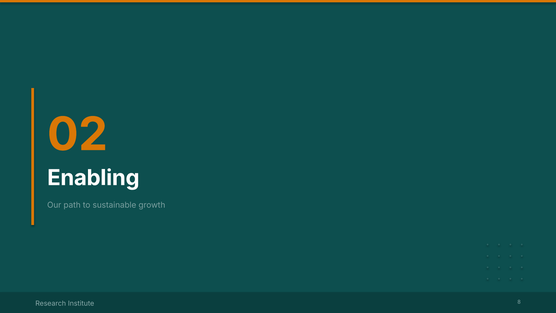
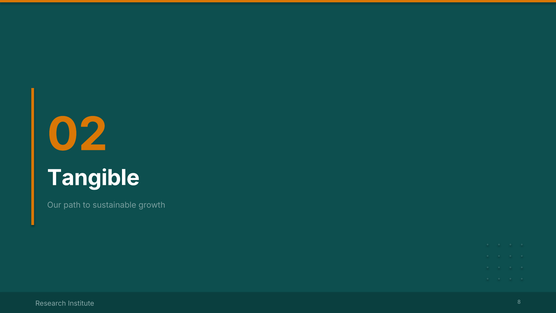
Enabling: Enabling -> Tangible
